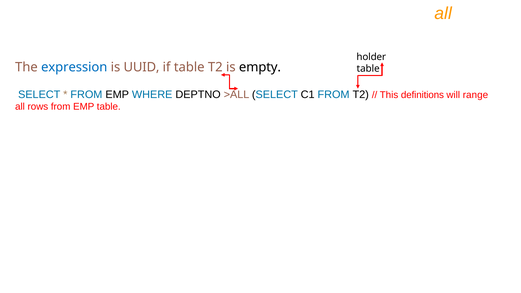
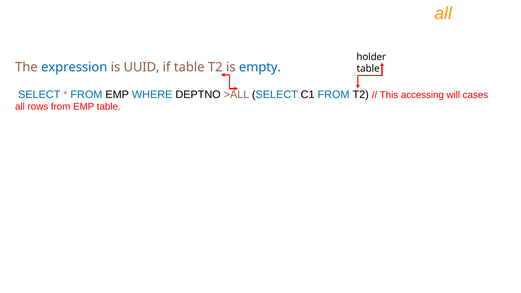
empty colour: black -> blue
definitions: definitions -> accessing
range: range -> cases
